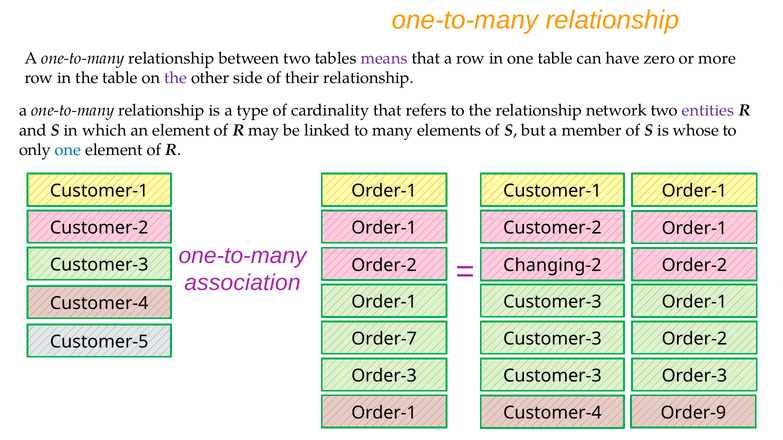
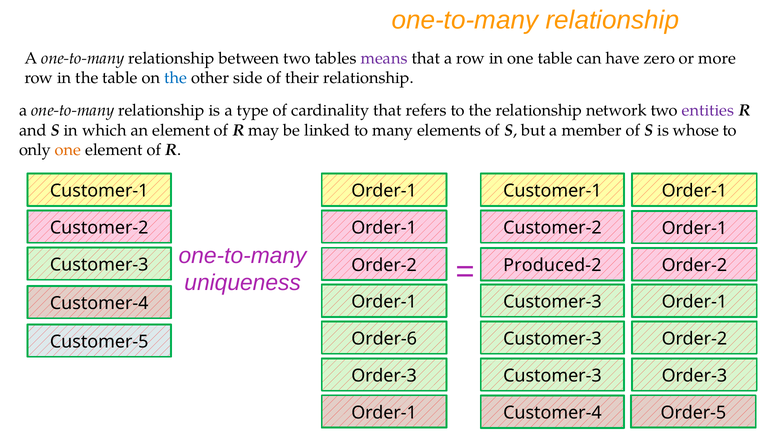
the at (176, 78) colour: purple -> blue
one at (68, 150) colour: blue -> orange
Changing-2: Changing-2 -> Produced-2
association: association -> uniqueness
Order-7: Order-7 -> Order-6
Order-9: Order-9 -> Order-5
